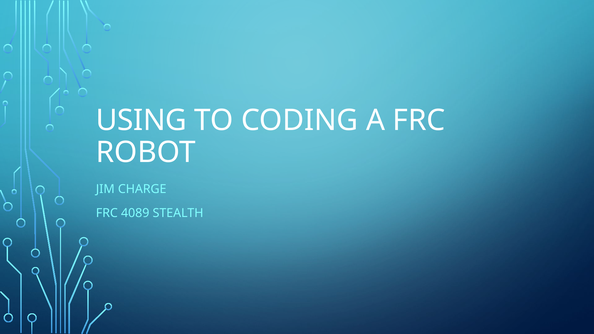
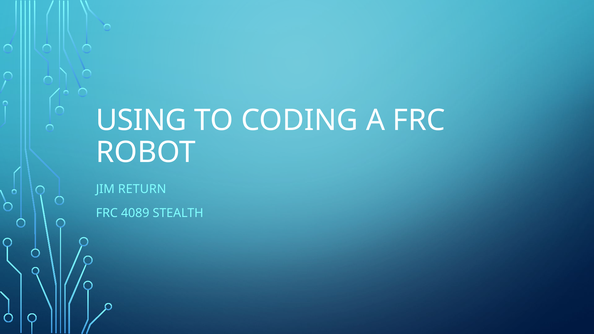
CHARGE: CHARGE -> RETURN
